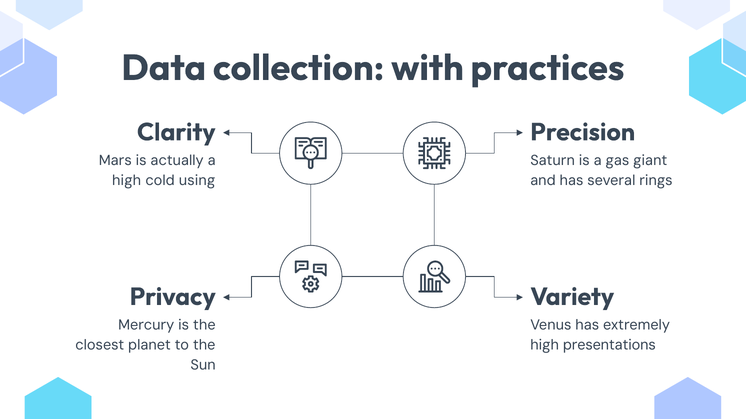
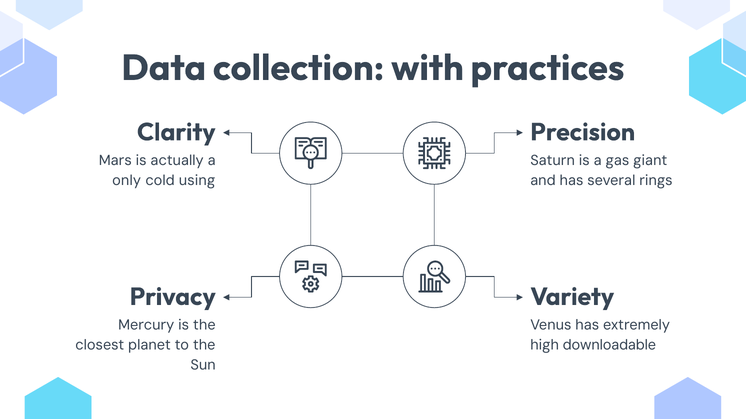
high at (127, 181): high -> only
presentations: presentations -> downloadable
